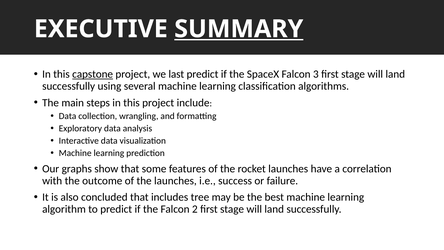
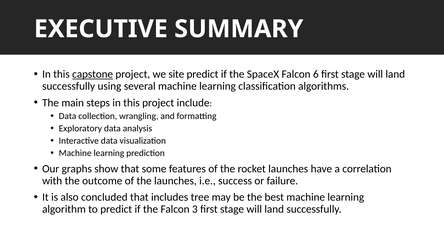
SUMMARY underline: present -> none
last: last -> site
3: 3 -> 6
2: 2 -> 3
